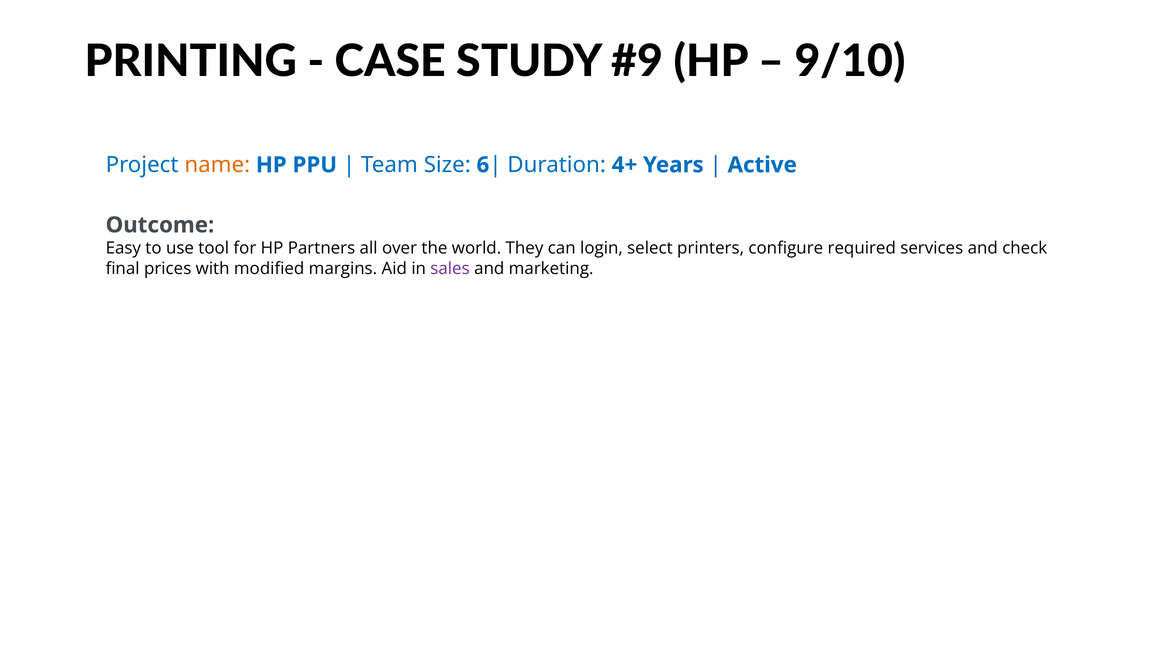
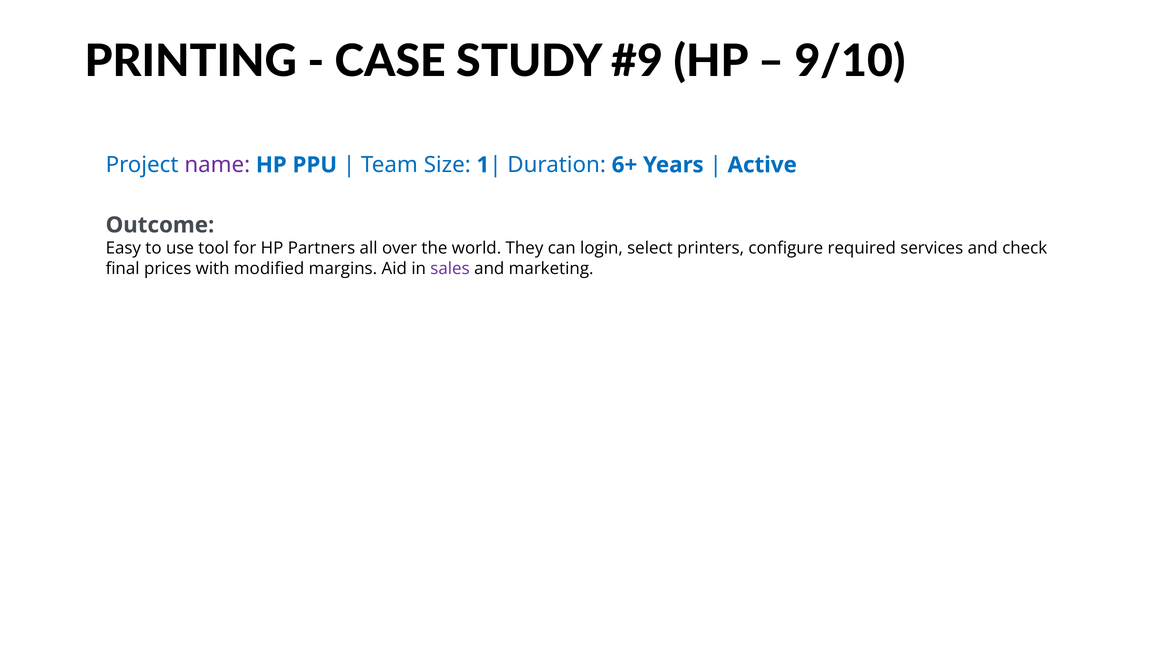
name colour: orange -> purple
6: 6 -> 1
4+: 4+ -> 6+
